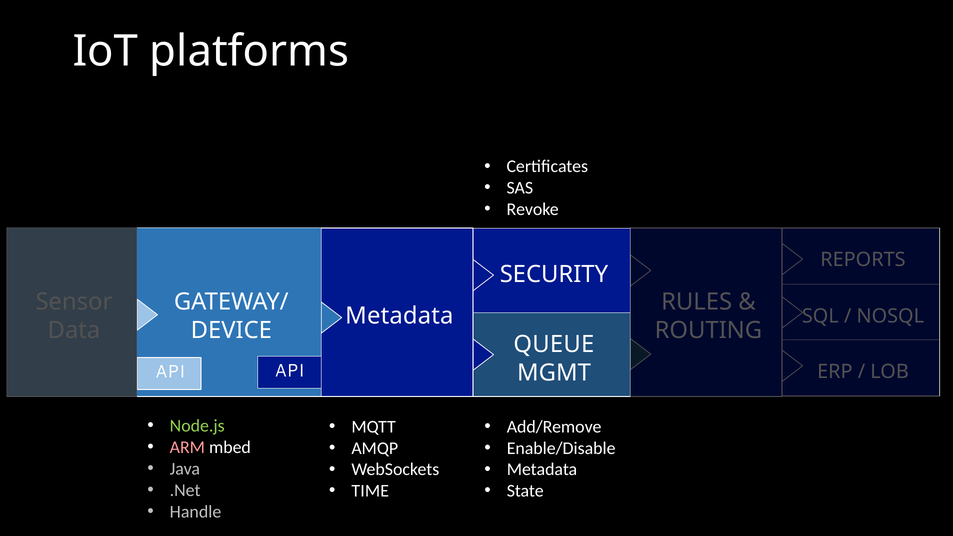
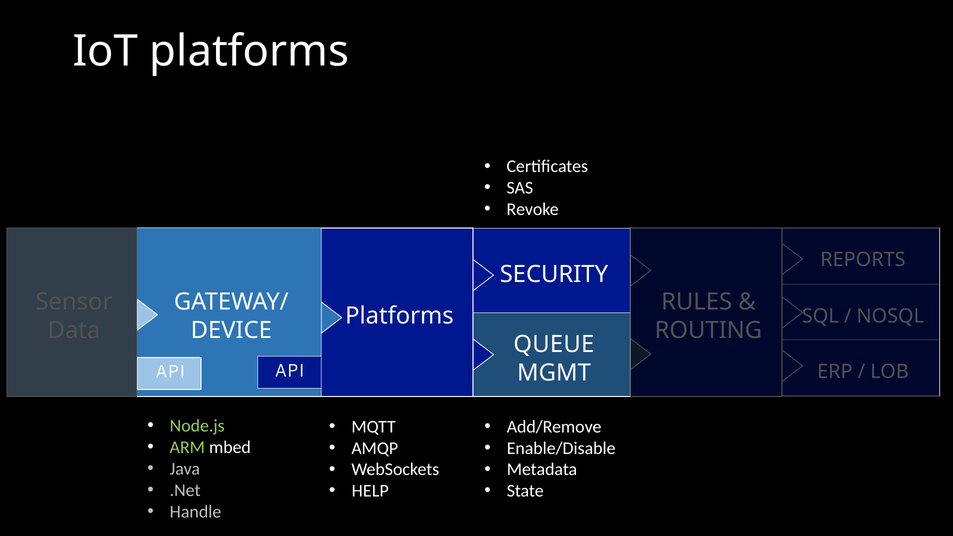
Metadata at (399, 316): Metadata -> Platforms
ARM colour: pink -> light green
TIME: TIME -> HELP
